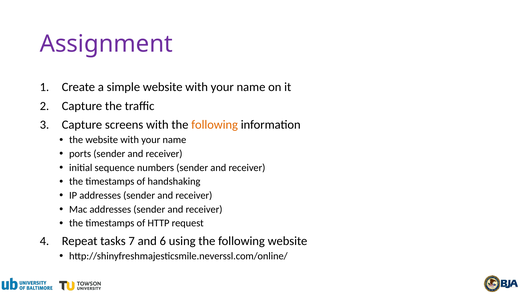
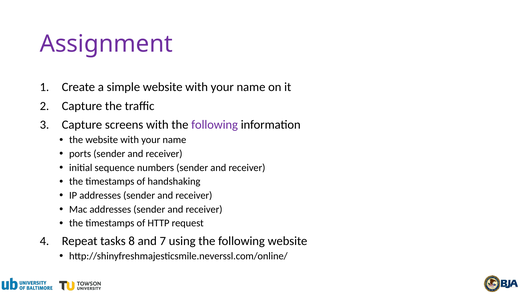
following at (215, 125) colour: orange -> purple
7: 7 -> 8
6: 6 -> 7
